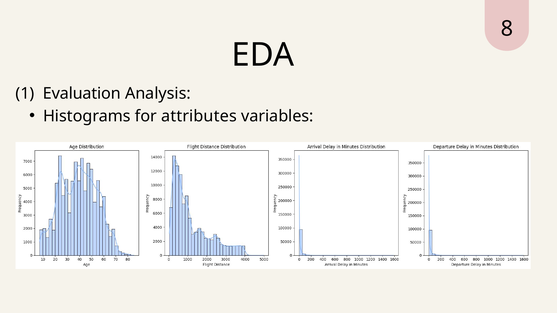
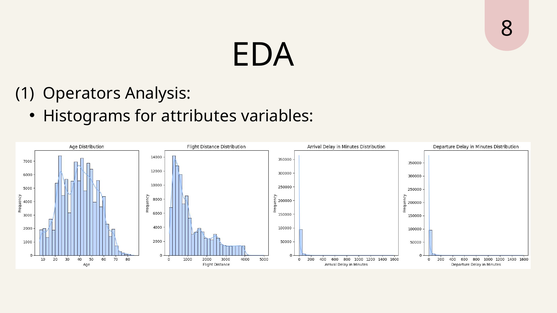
Evaluation: Evaluation -> Operators
